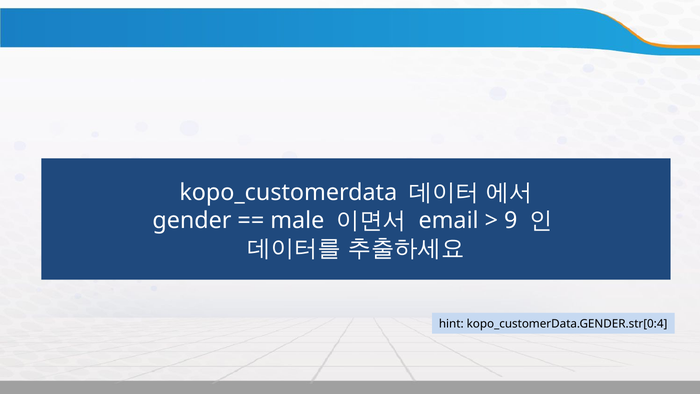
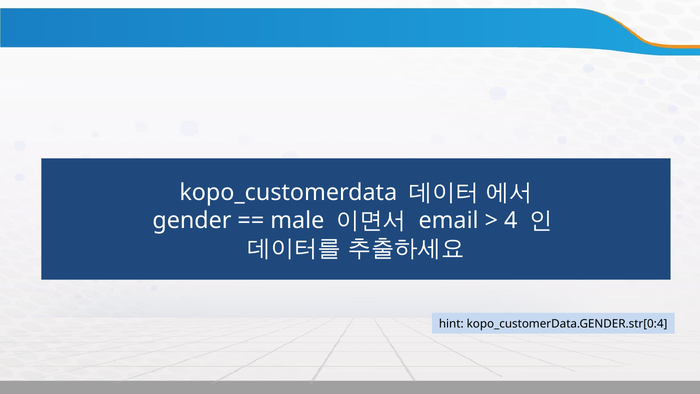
9: 9 -> 4
